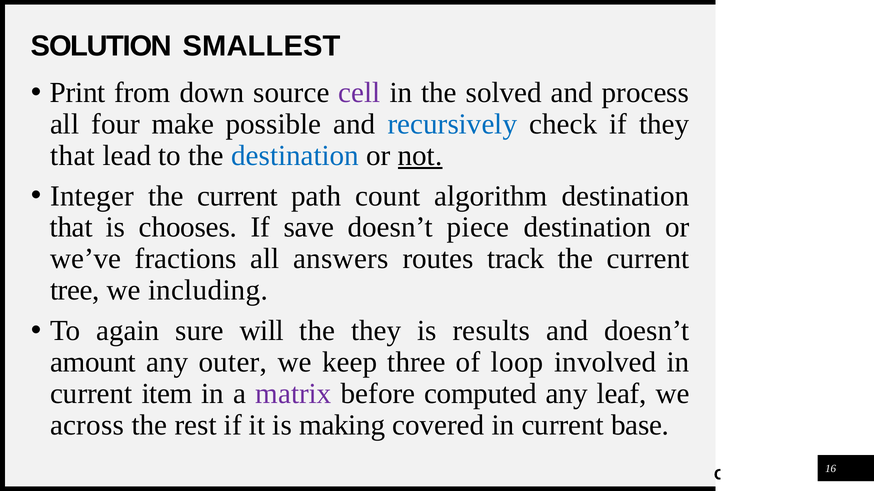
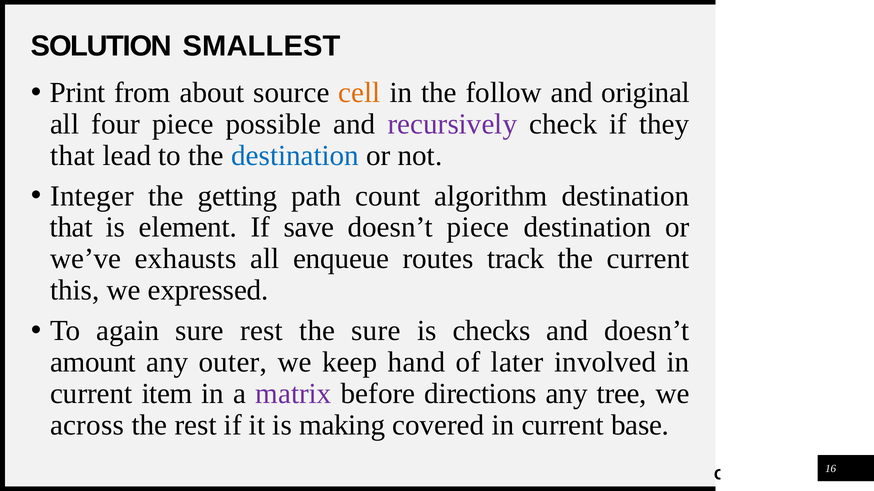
down: down -> about
cell colour: purple -> orange
solved: solved -> follow
process: process -> original
four make: make -> piece
recursively colour: blue -> purple
not underline: present -> none
current at (238, 196): current -> getting
chooses: chooses -> element
fractions: fractions -> exhausts
answers: answers -> enqueue
tree: tree -> this
including: including -> expressed
sure will: will -> rest
the they: they -> sure
results: results -> checks
three: three -> hand
loop: loop -> later
computed: computed -> directions
leaf: leaf -> tree
